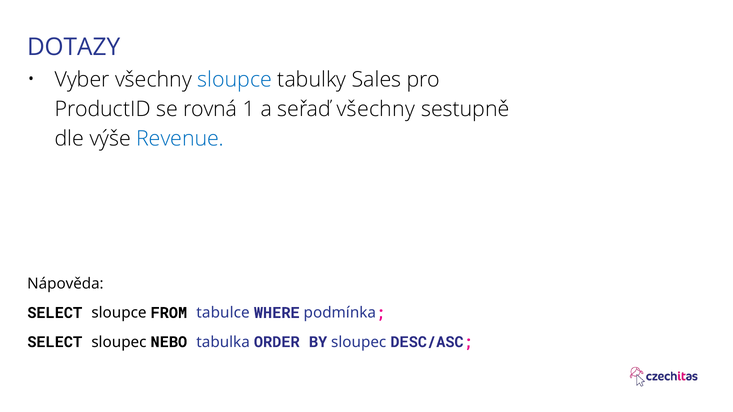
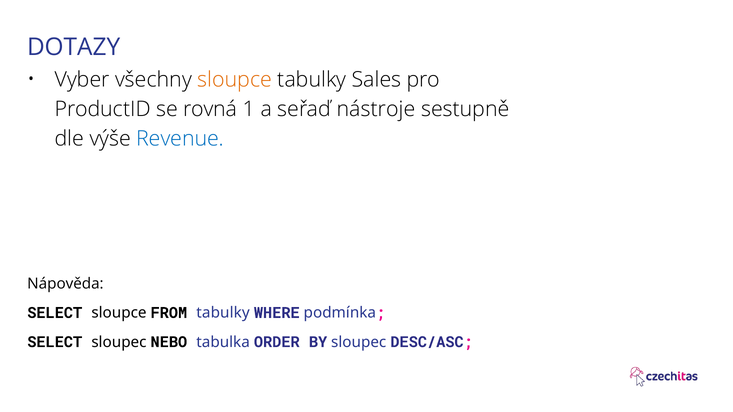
sloupce at (235, 80) colour: blue -> orange
seřaď všechny: všechny -> nástroje
FROM tabulce: tabulce -> tabulky
